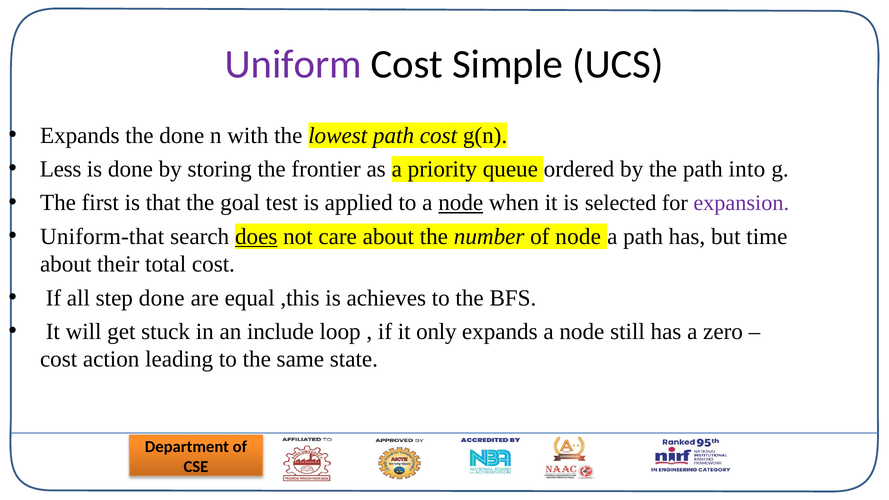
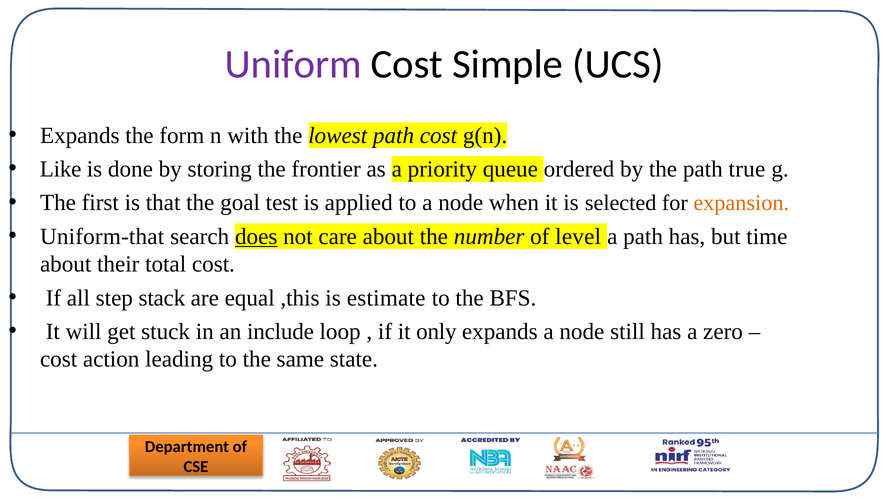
the done: done -> form
Less: Less -> Like
into: into -> true
node at (461, 203) underline: present -> none
expansion colour: purple -> orange
of node: node -> level
step done: done -> stack
achieves: achieves -> estimate
